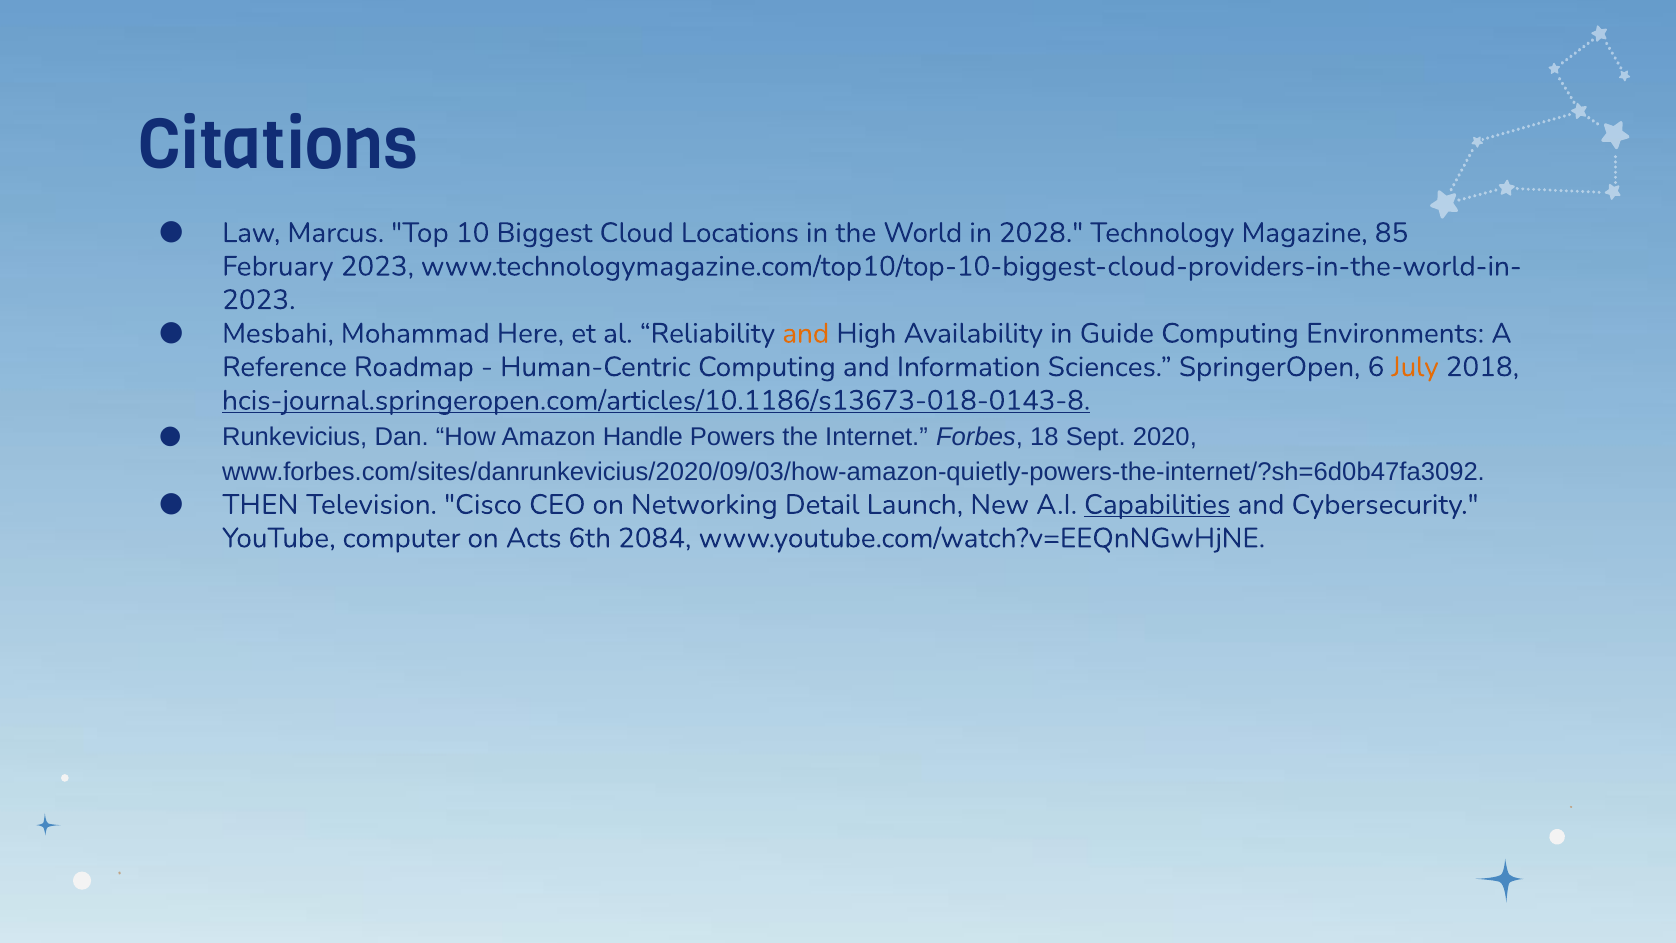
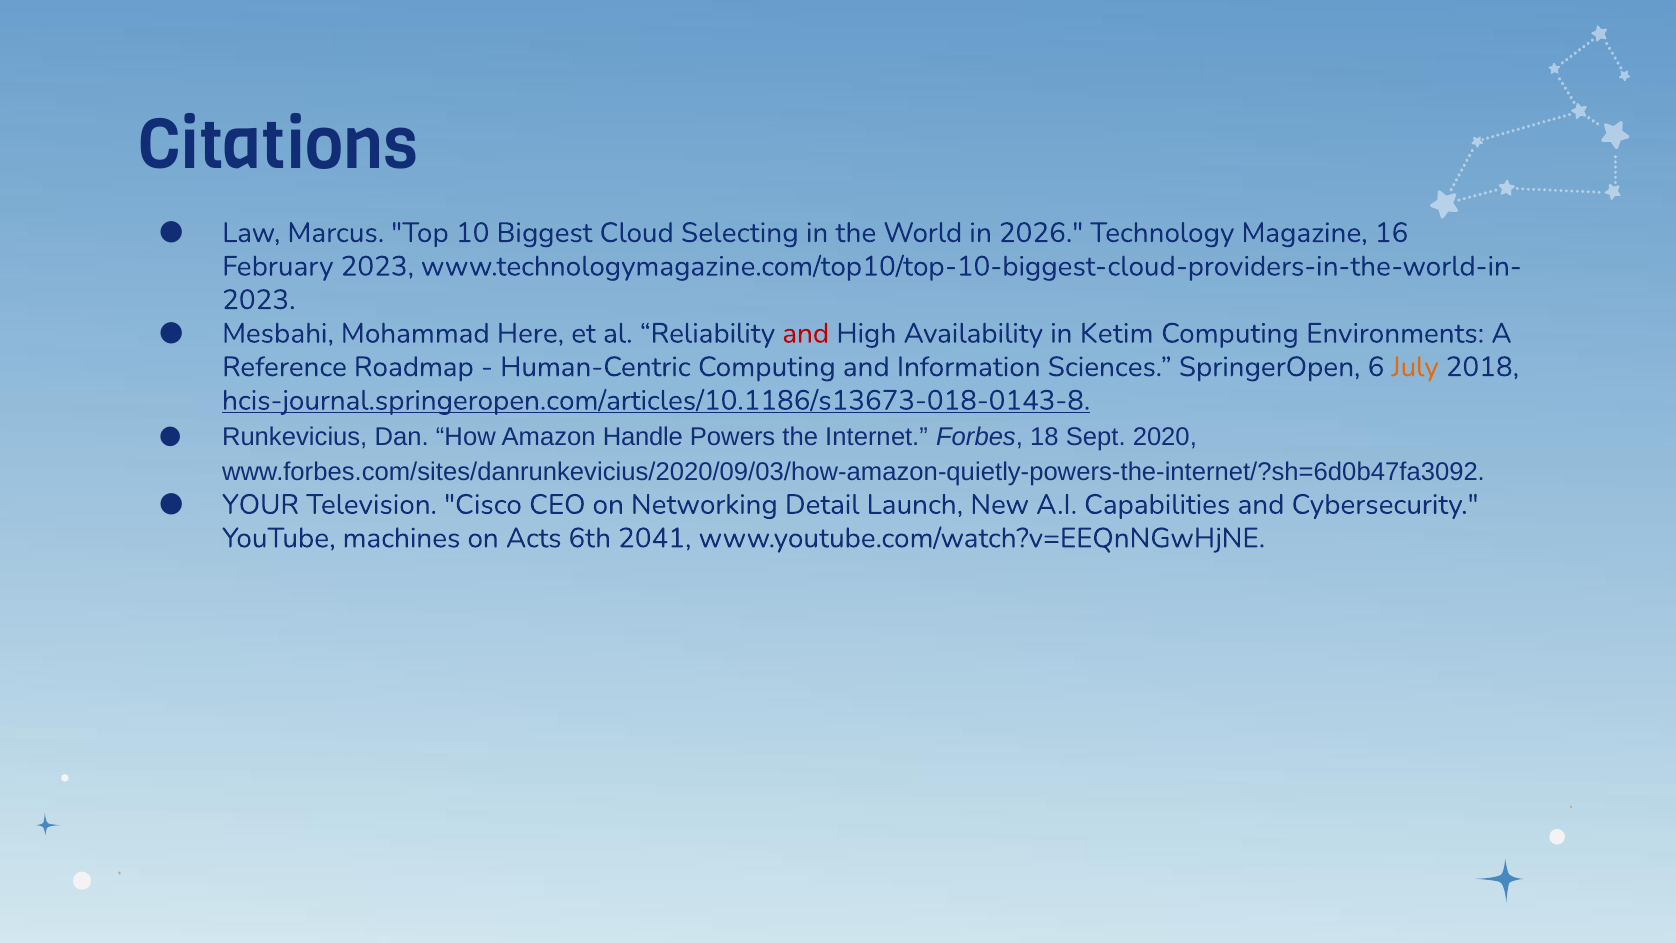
Locations: Locations -> Selecting
2028: 2028 -> 2026
85: 85 -> 16
and at (806, 333) colour: orange -> red
Guide: Guide -> Ketim
THEN: THEN -> YOUR
Capabilities underline: present -> none
computer: computer -> machines
2084: 2084 -> 2041
